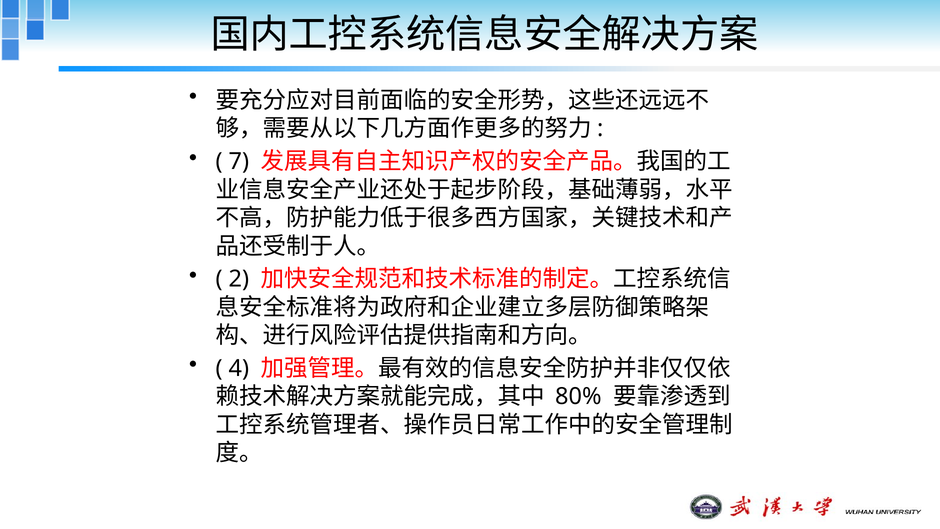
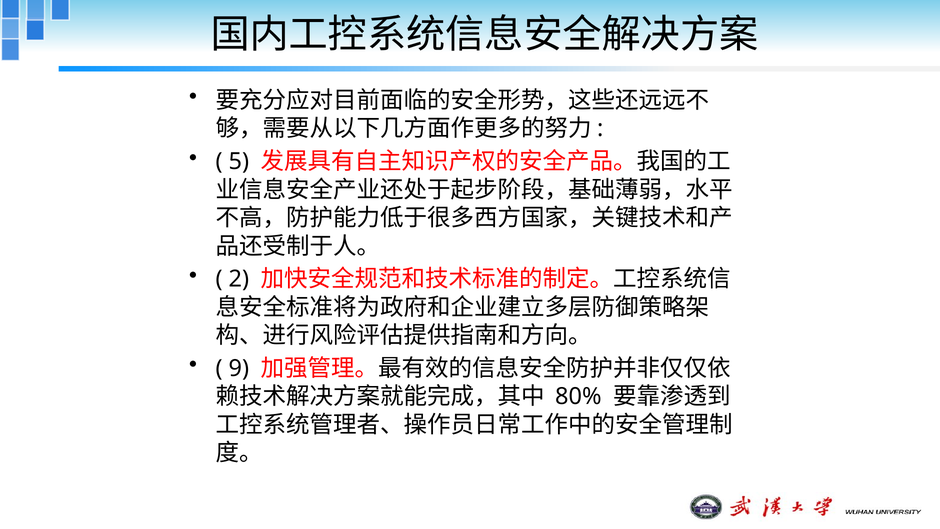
7: 7 -> 5
4: 4 -> 9
